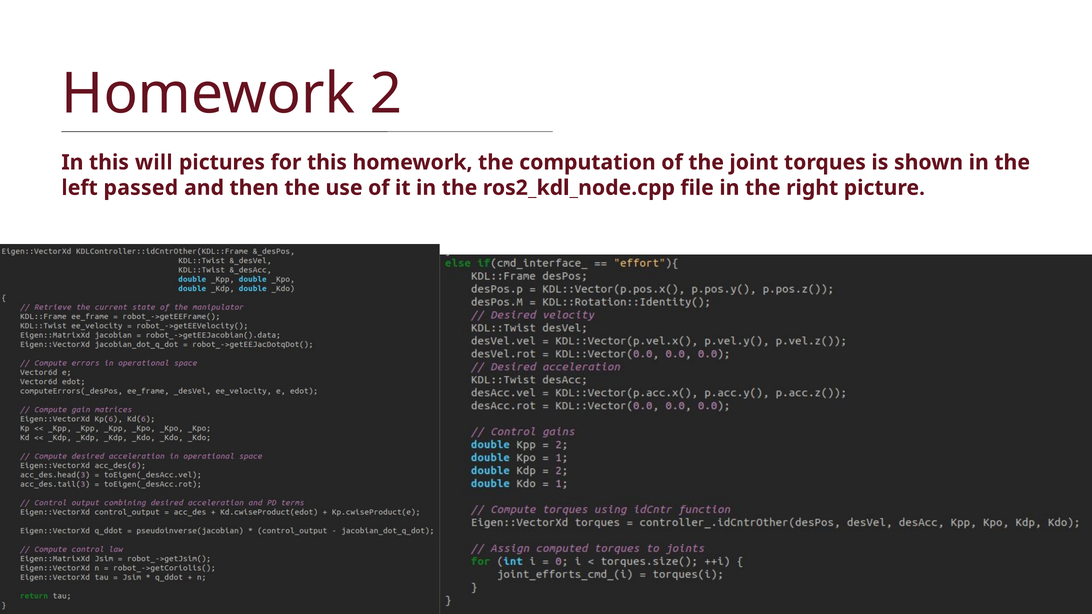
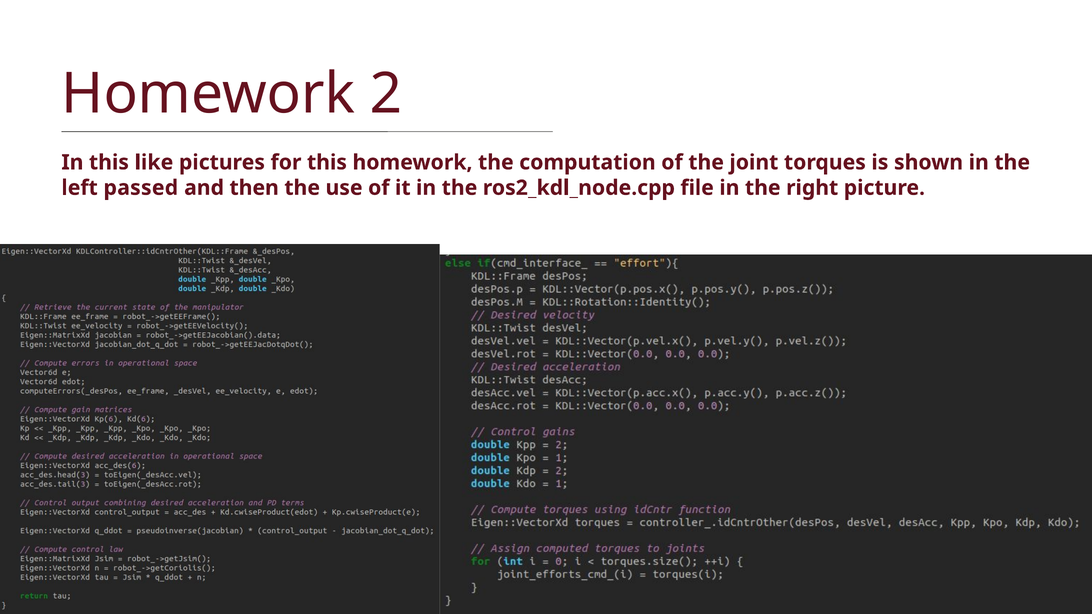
will: will -> like
